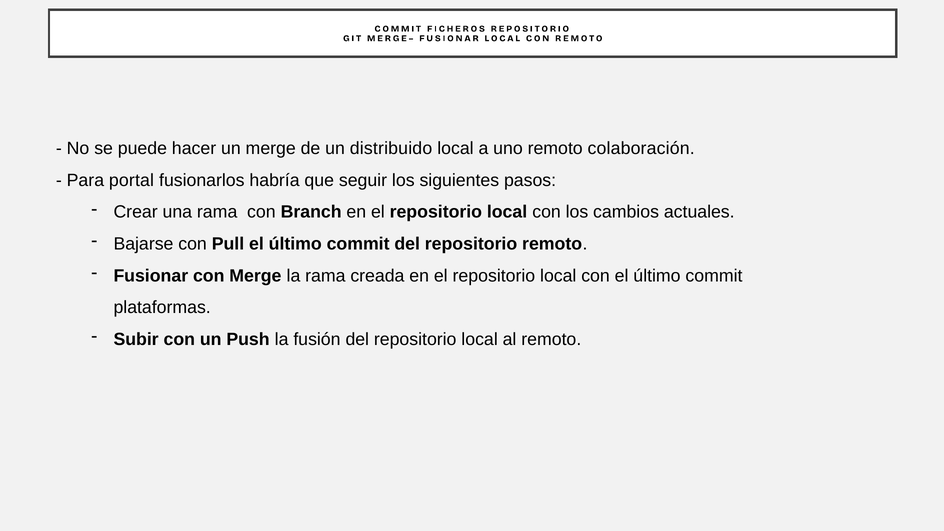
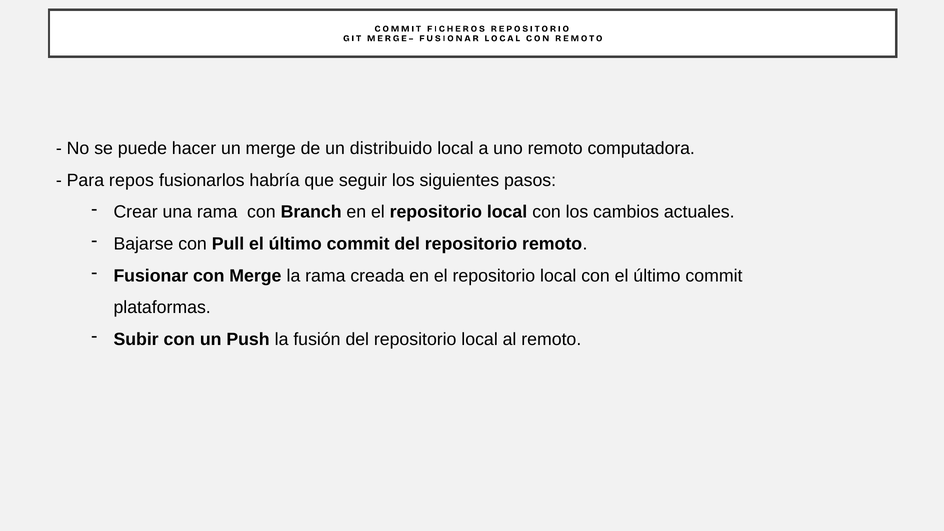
colaboración: colaboración -> computadora
portal: portal -> repos
